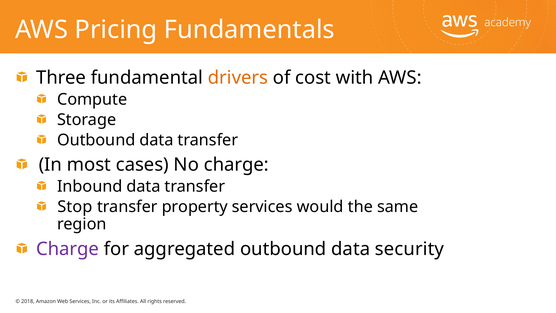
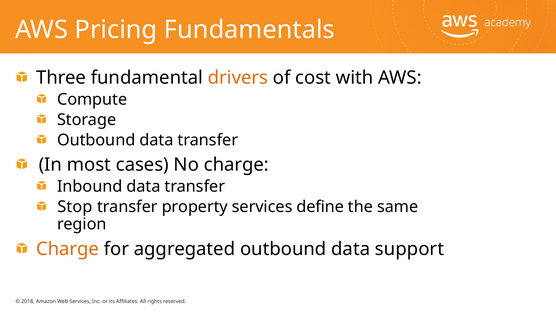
would: would -> define
Charge at (68, 249) colour: purple -> orange
security: security -> support
